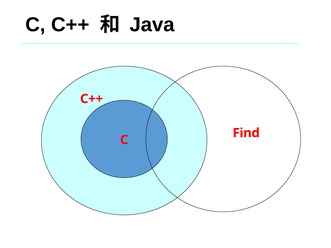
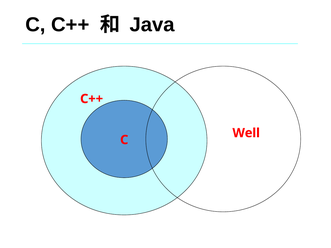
Find: Find -> Well
